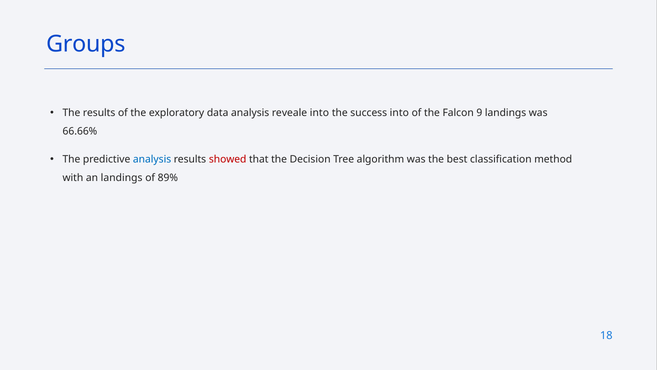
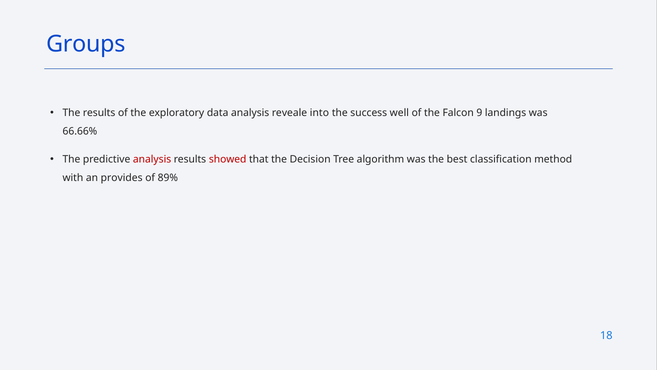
success into: into -> well
analysis at (152, 159) colour: blue -> red
an landings: landings -> provides
